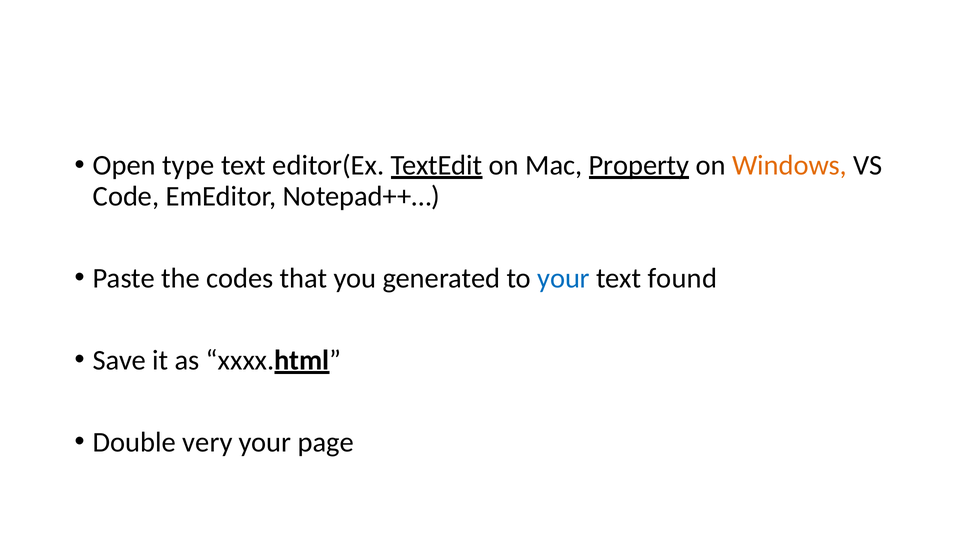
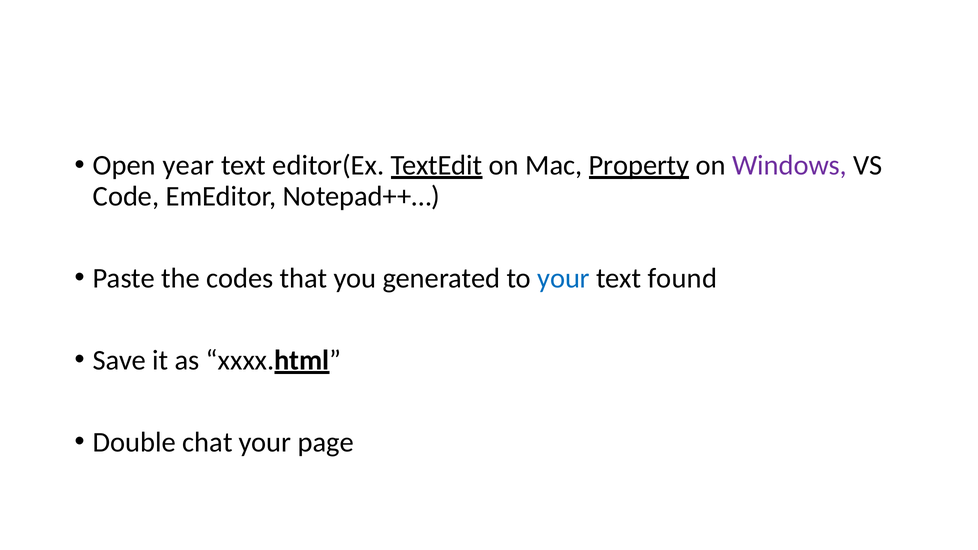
type: type -> year
Windows colour: orange -> purple
very: very -> chat
